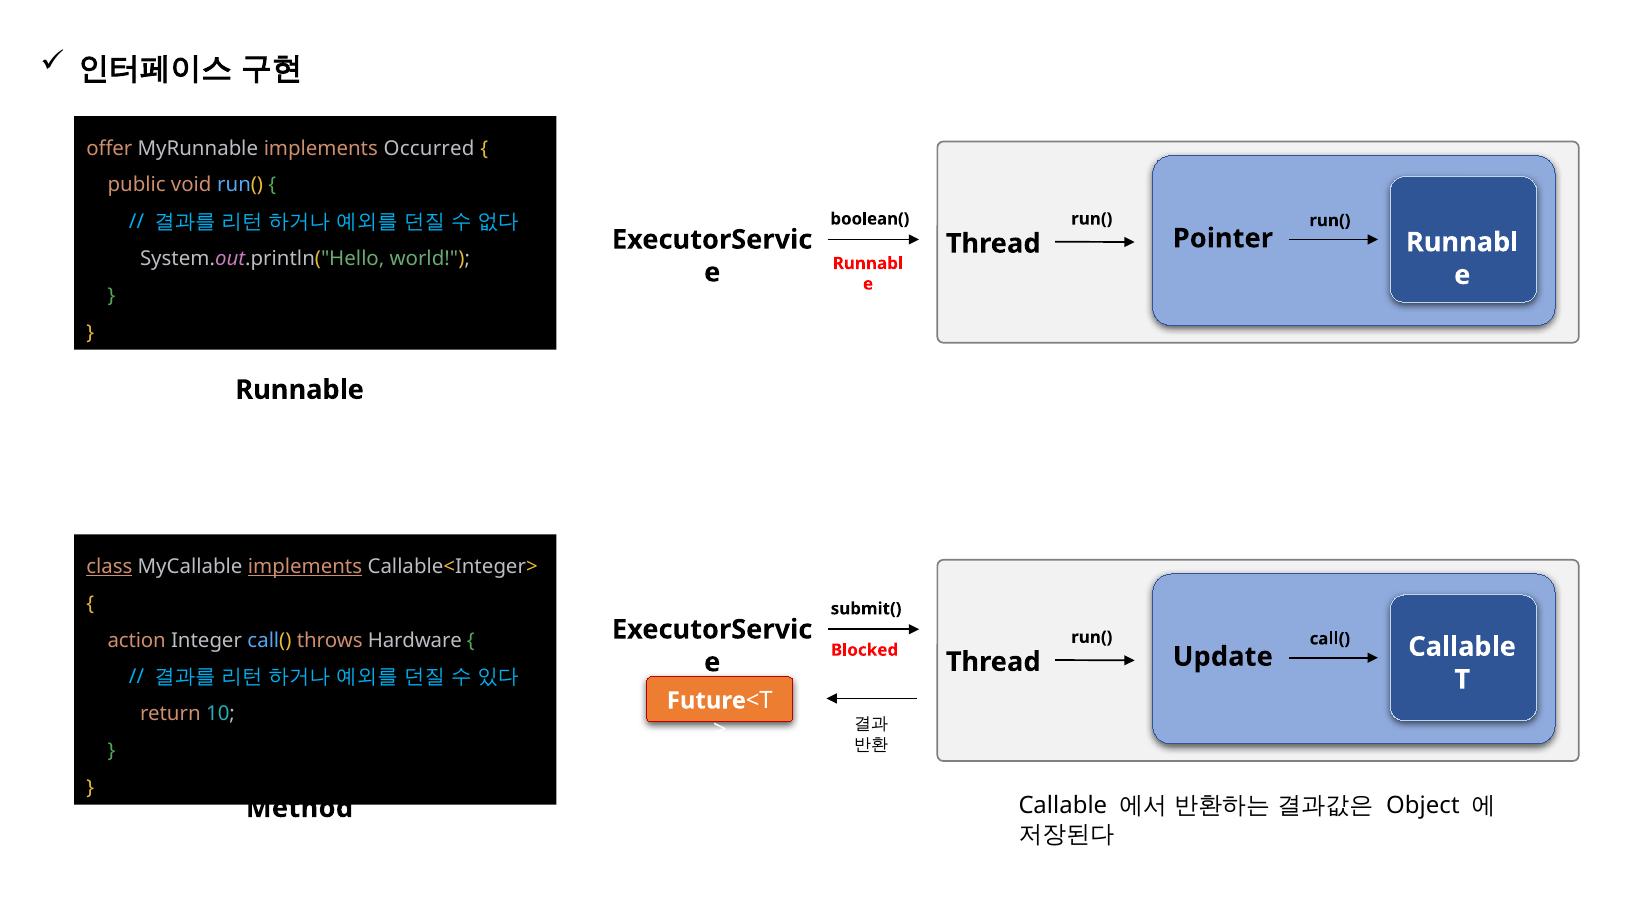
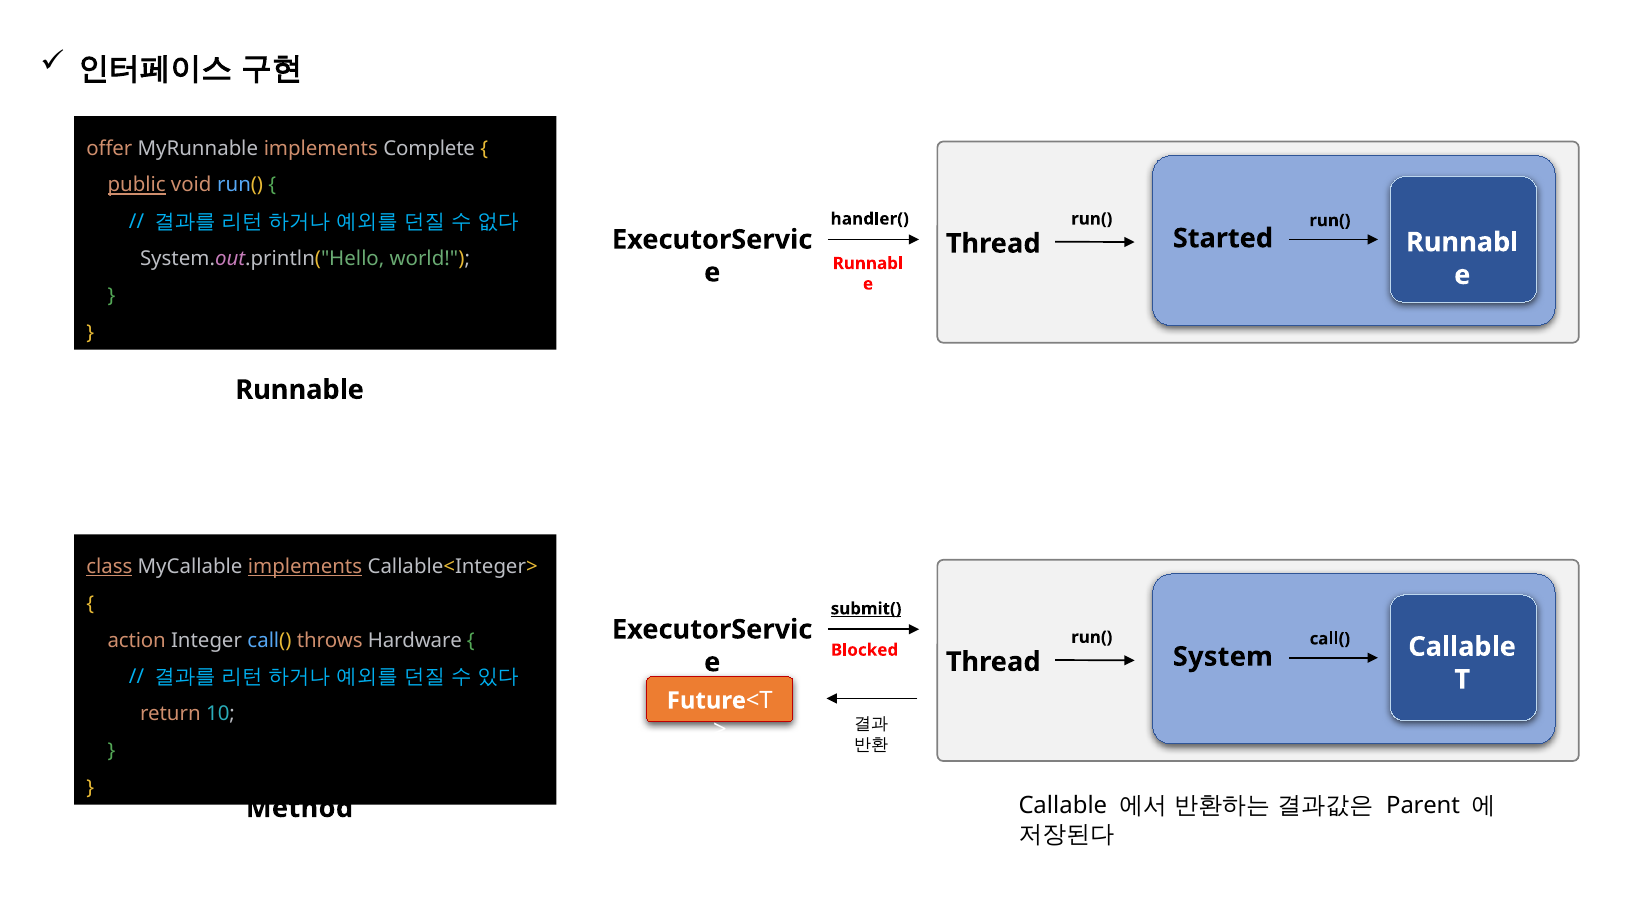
Occurred: Occurred -> Complete
public underline: none -> present
boolean(: boolean( -> handler(
Pointer: Pointer -> Started
submit( underline: none -> present
Update: Update -> System
Object: Object -> Parent
